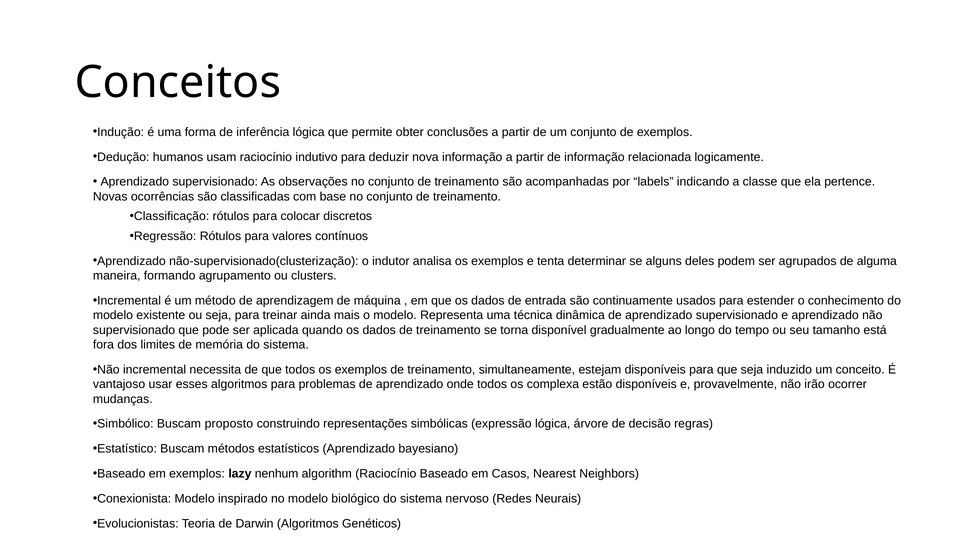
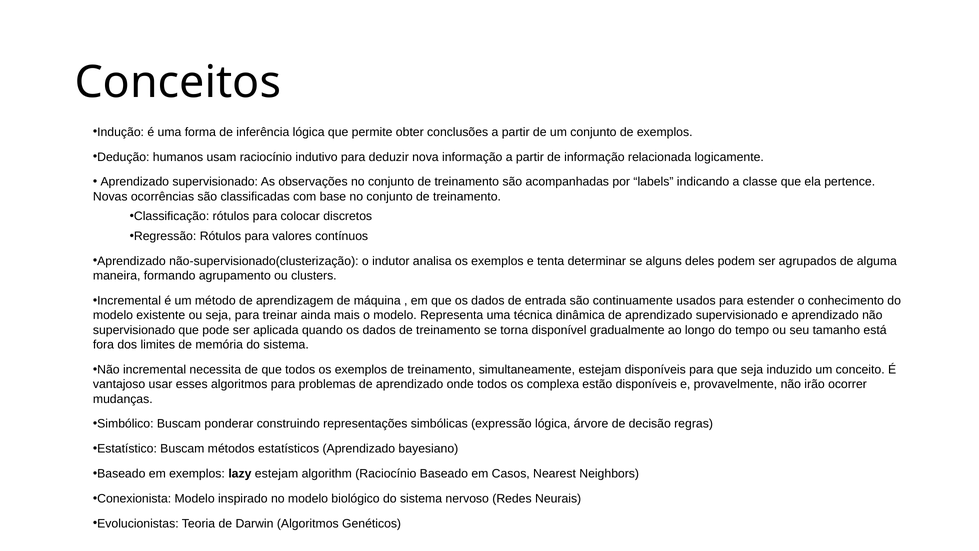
proposto: proposto -> ponderar
lazy nenhum: nenhum -> estejam
